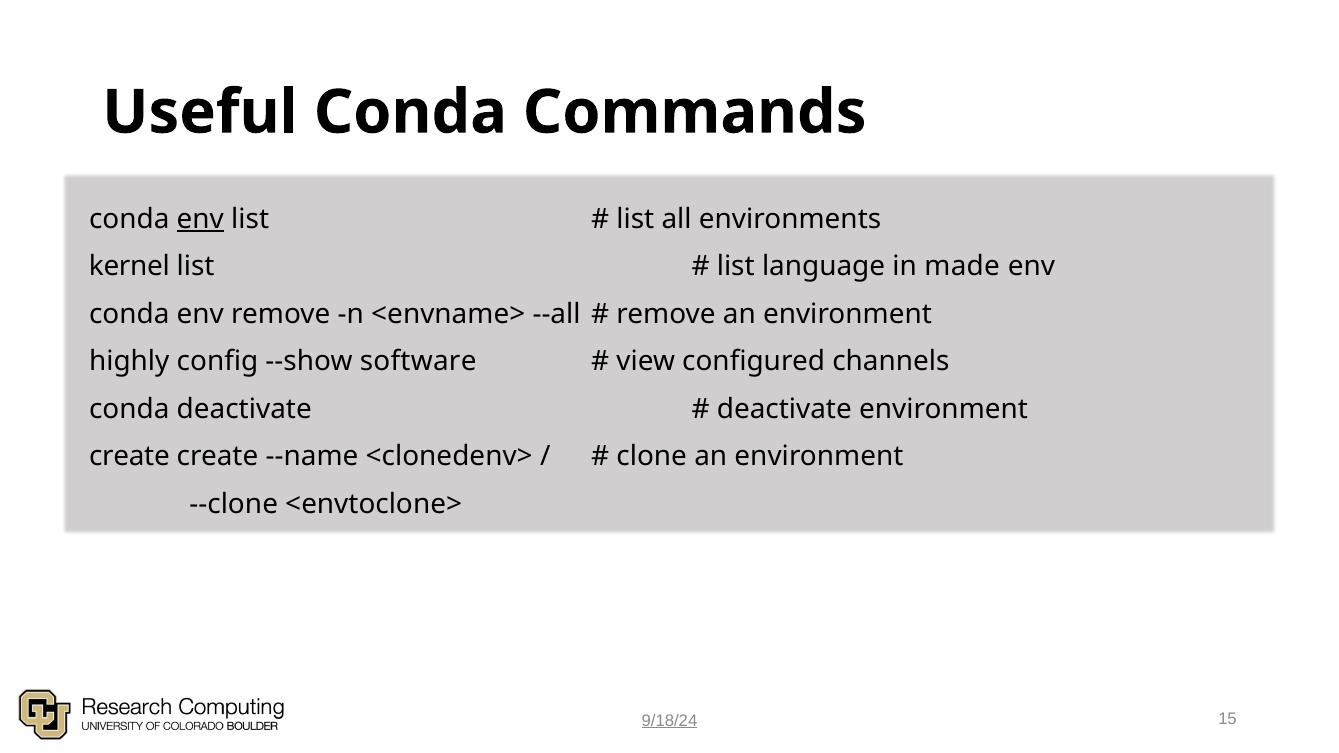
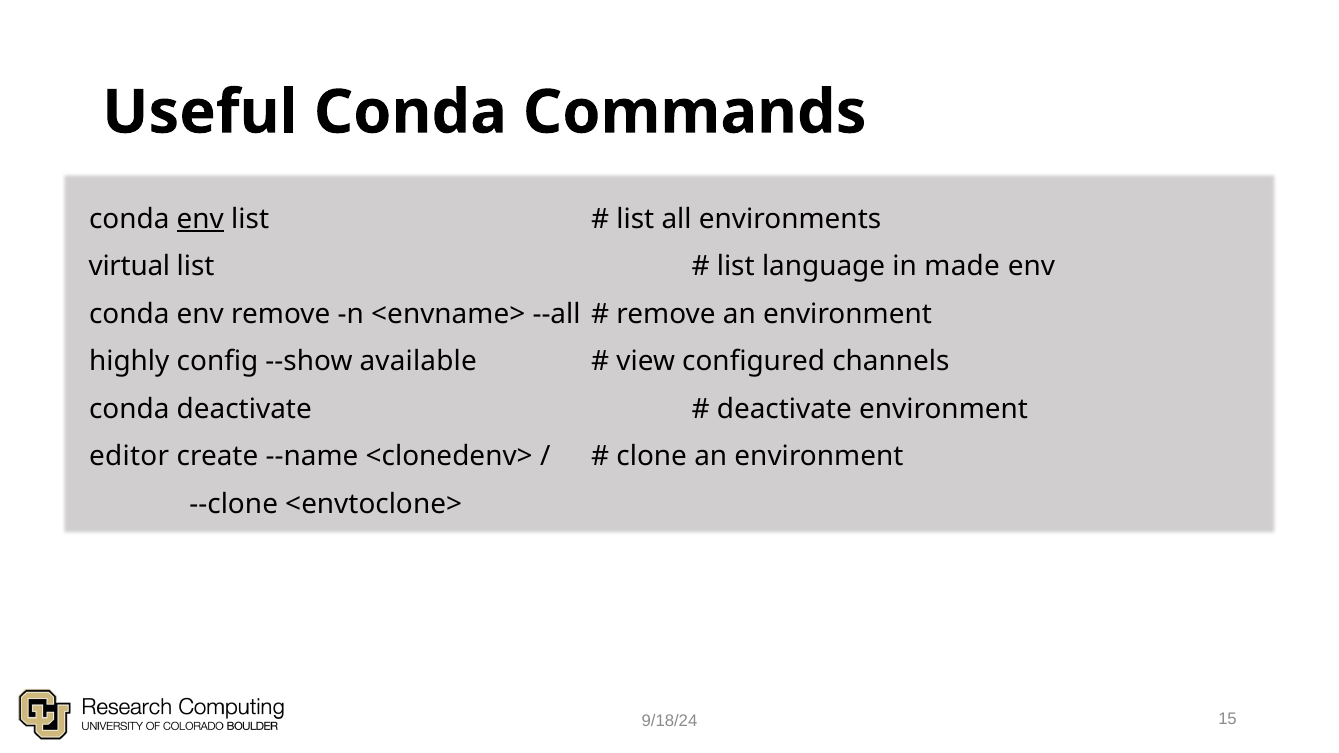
kernel: kernel -> virtual
software: software -> available
create at (129, 457): create -> editor
9/18/24 underline: present -> none
